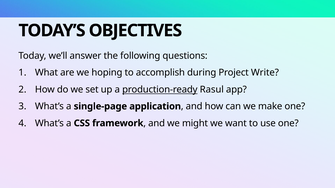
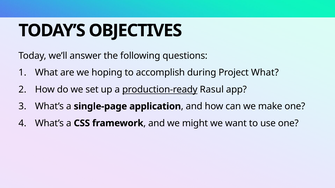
Project Write: Write -> What
